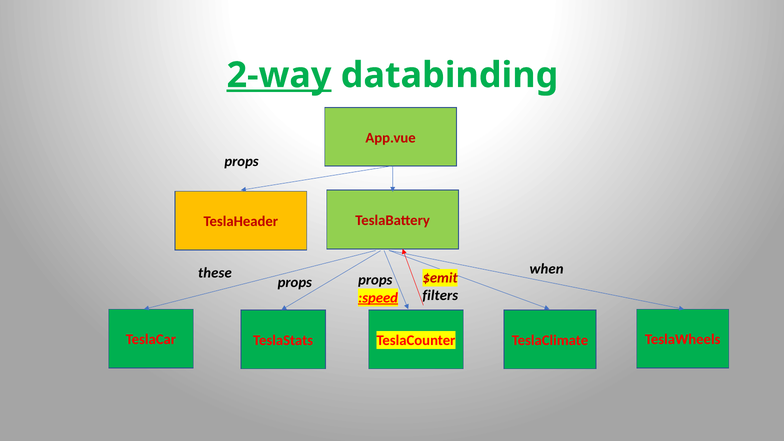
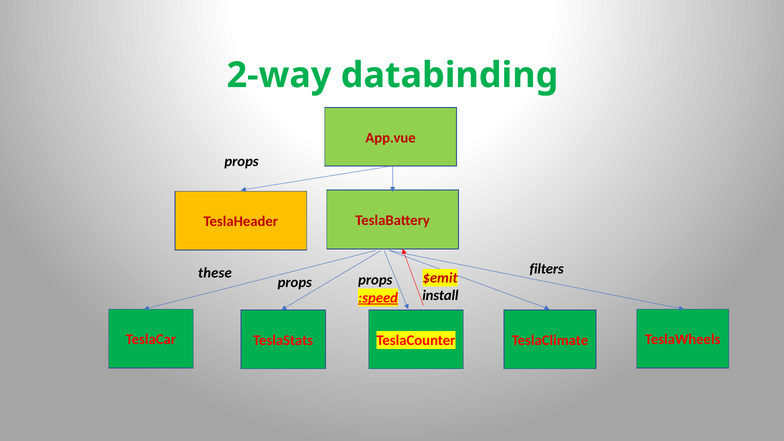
2-way underline: present -> none
when: when -> filters
filters: filters -> install
